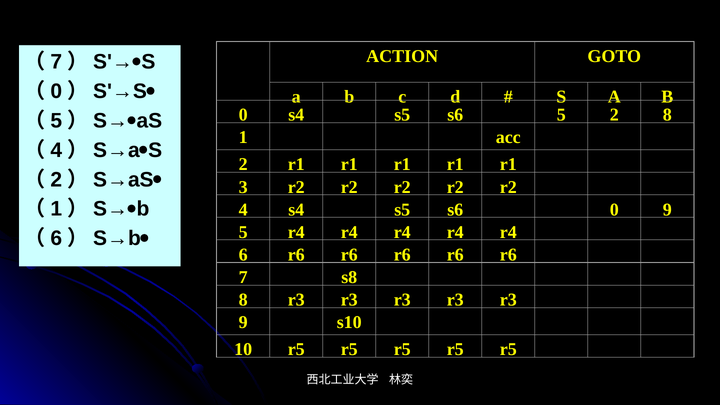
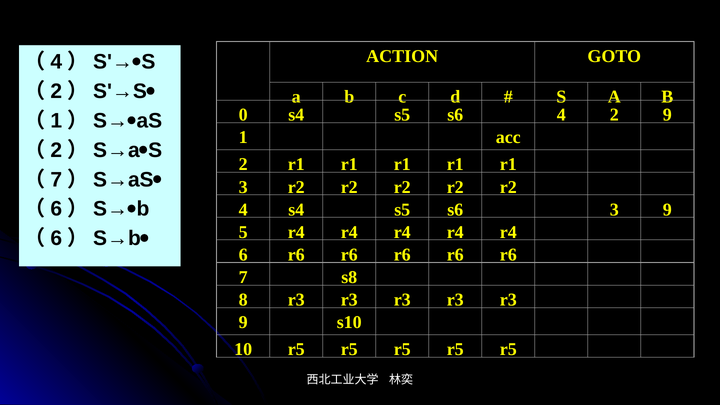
7 at (56, 62): 7 -> 4
0 at (56, 91): 0 -> 2
s6 5: 5 -> 4
2 8: 8 -> 9
5 at (56, 121): 5 -> 1
4 at (56, 150): 4 -> 2
2 at (56, 180): 2 -> 7
1 at (56, 209): 1 -> 6
s6 0: 0 -> 3
